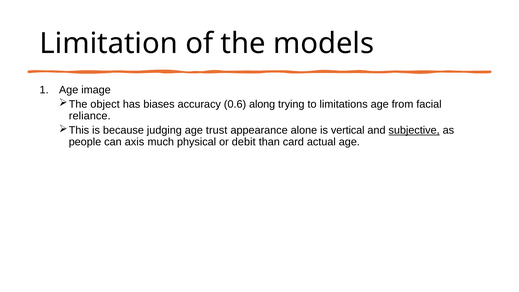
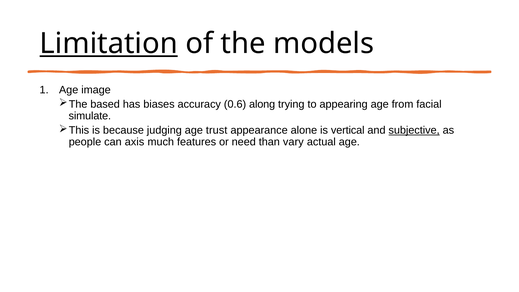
Limitation underline: none -> present
object: object -> based
limitations: limitations -> appearing
reliance: reliance -> simulate
physical: physical -> features
debit: debit -> need
card: card -> vary
